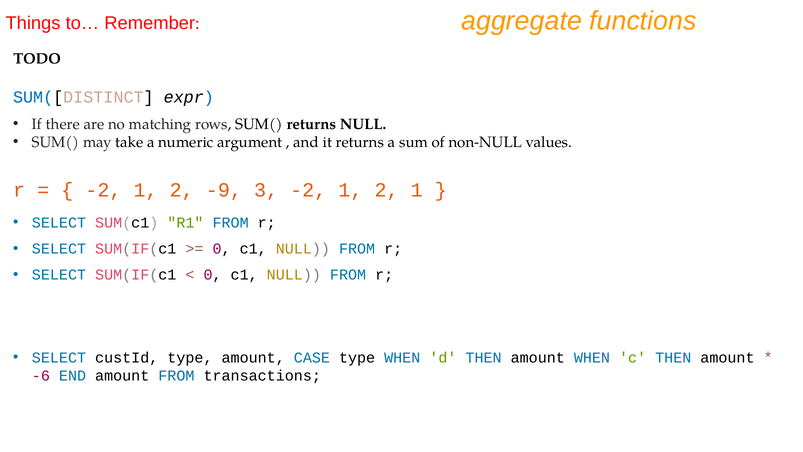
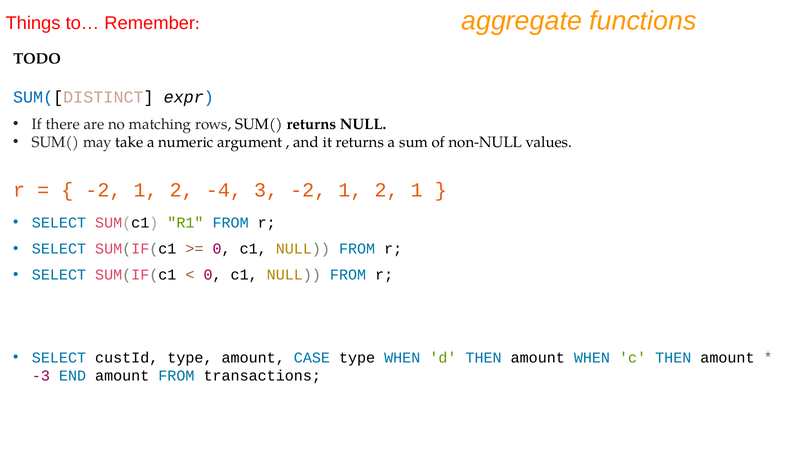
-9: -9 -> -4
-6: -6 -> -3
